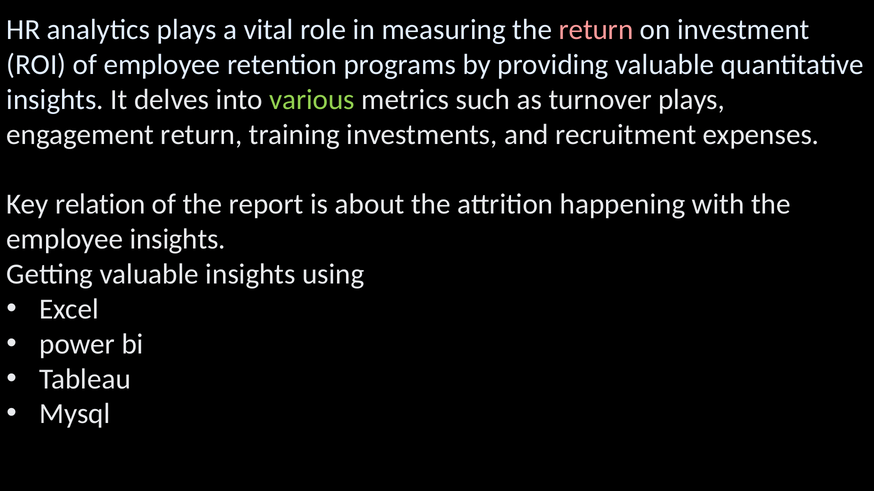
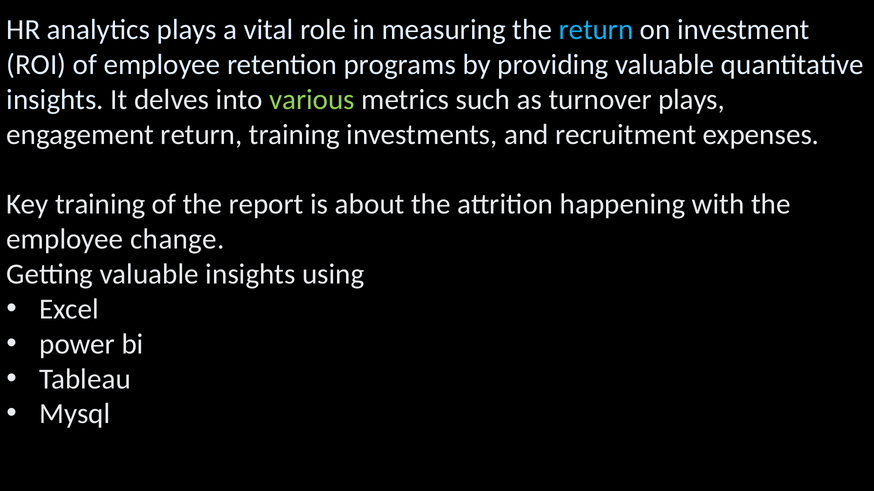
return at (596, 30) colour: pink -> light blue
Key relation: relation -> training
employee insights: insights -> change
